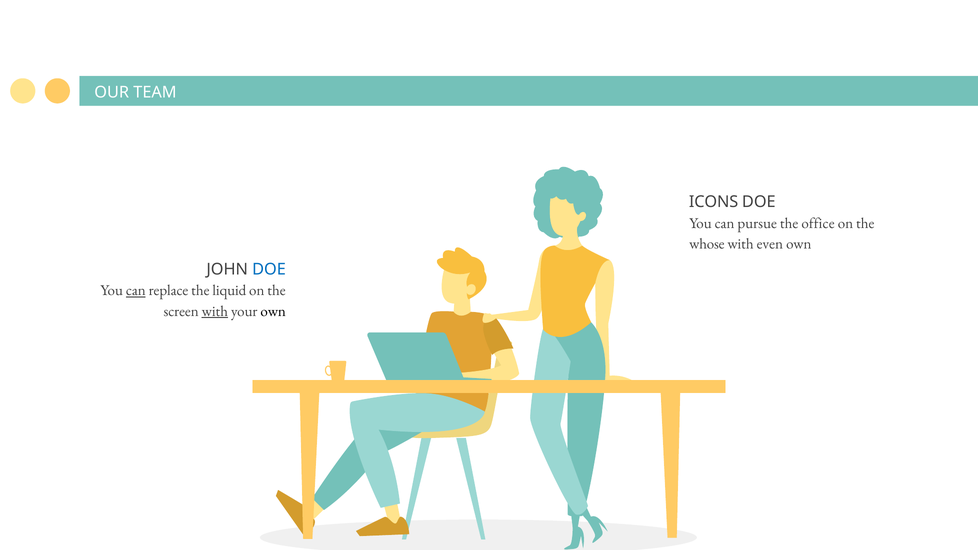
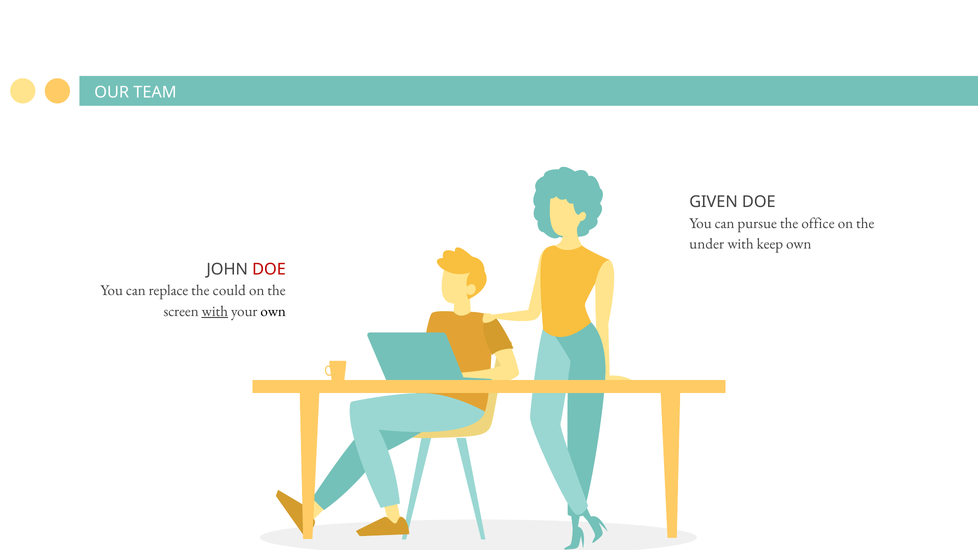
ICONS: ICONS -> GIVEN
whose: whose -> under
even: even -> keep
DOE at (269, 269) colour: blue -> red
can at (136, 291) underline: present -> none
liquid: liquid -> could
